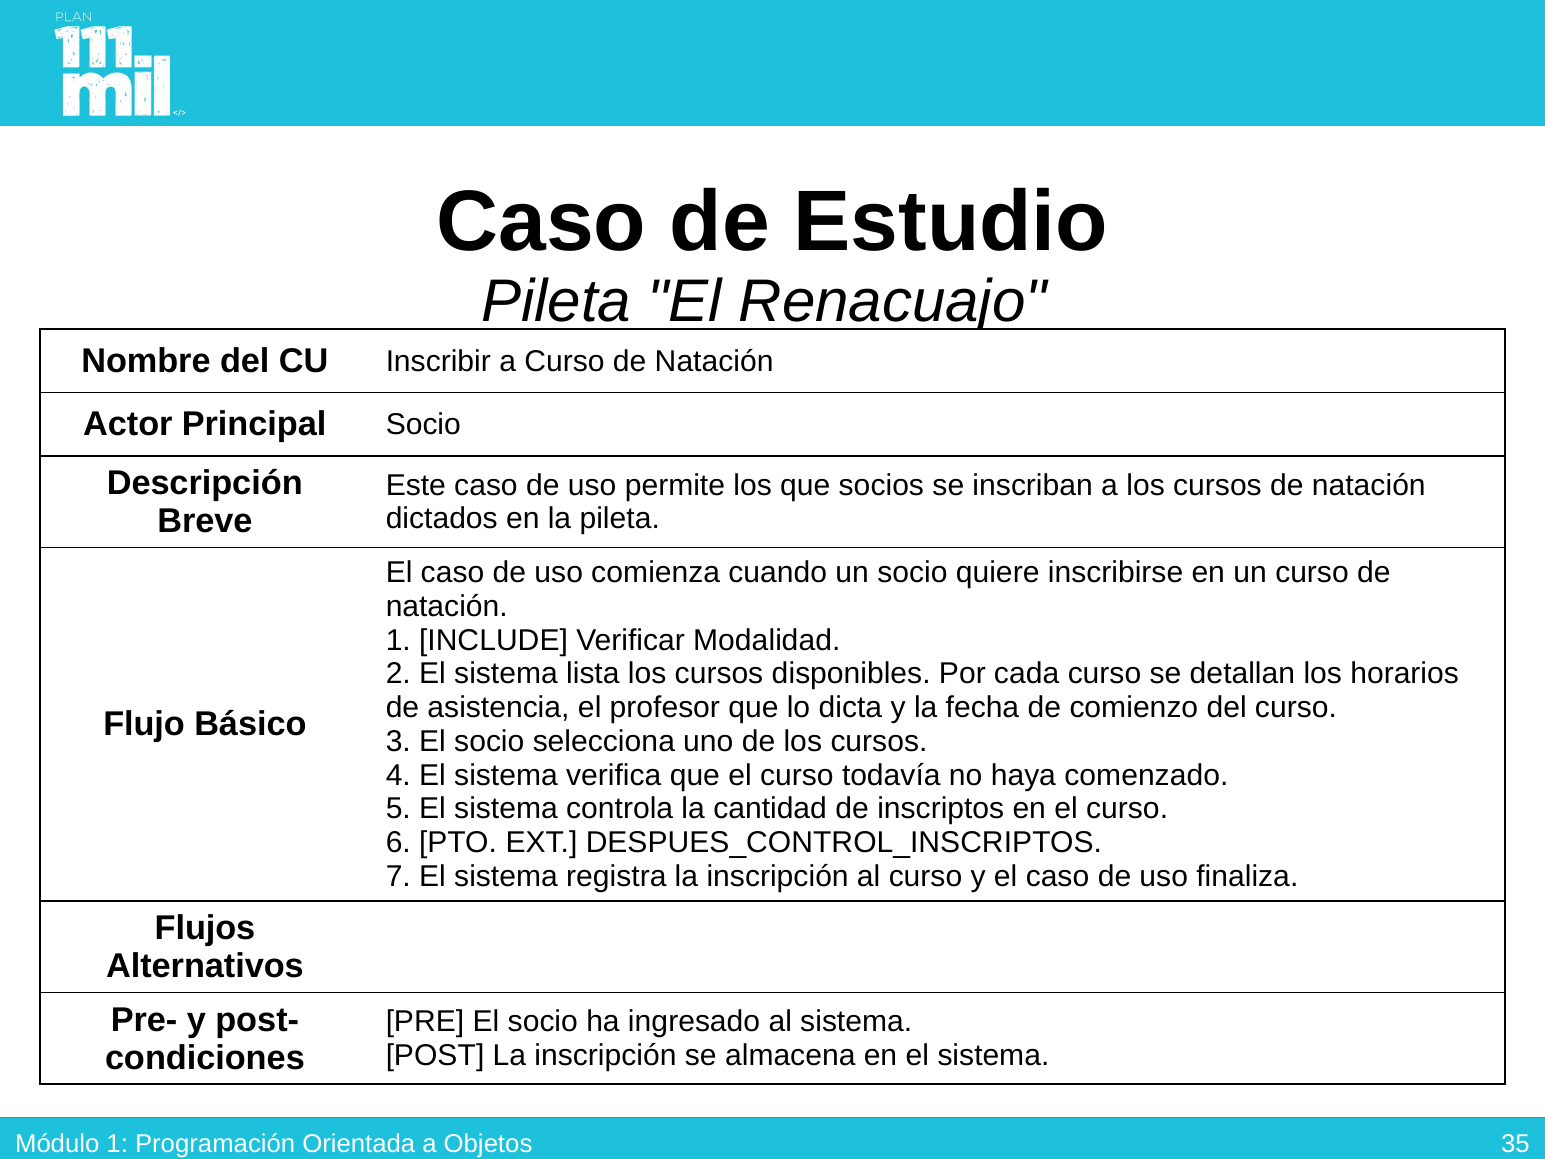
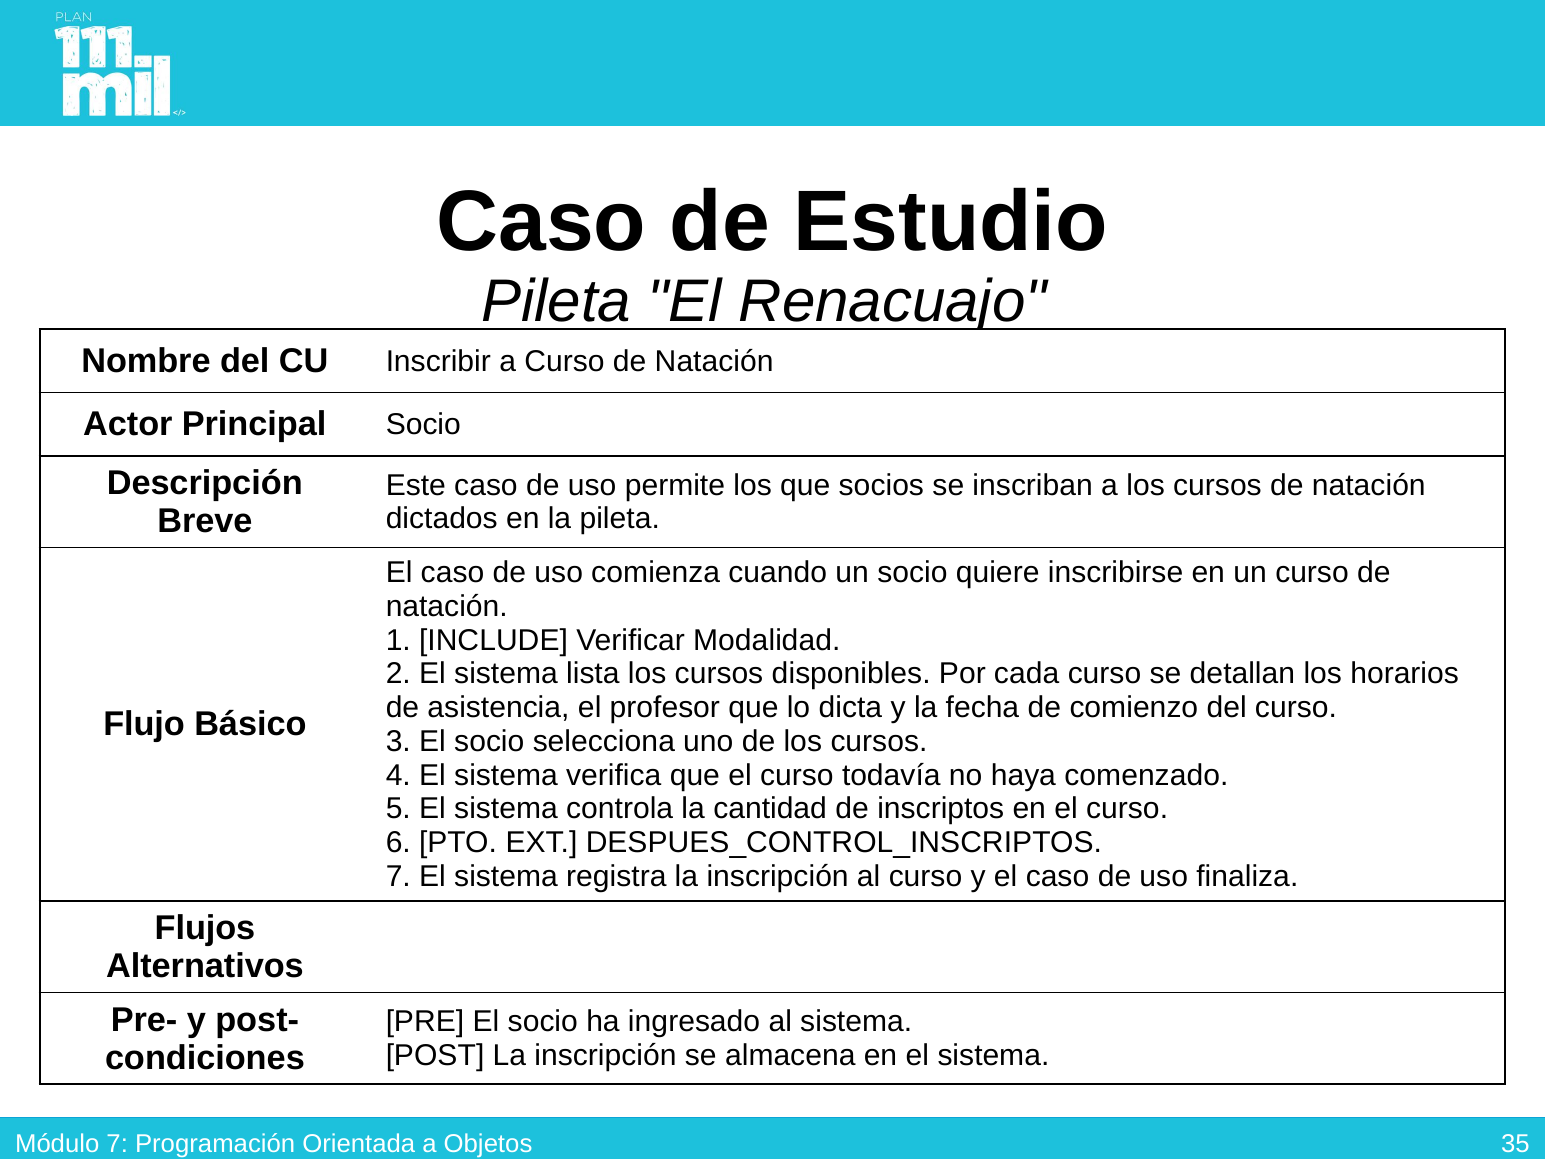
Módulo 1: 1 -> 7
